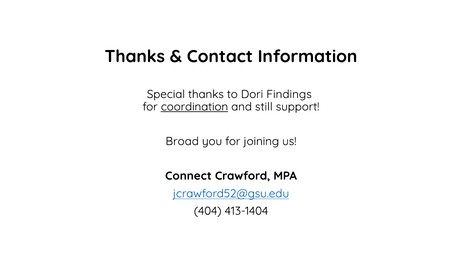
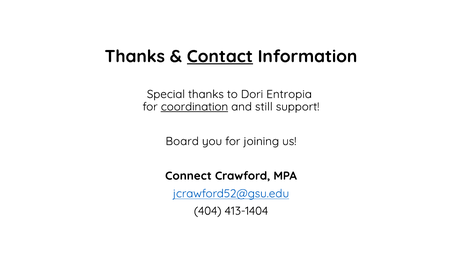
Contact underline: none -> present
Findings: Findings -> Entropia
Broad: Broad -> Board
